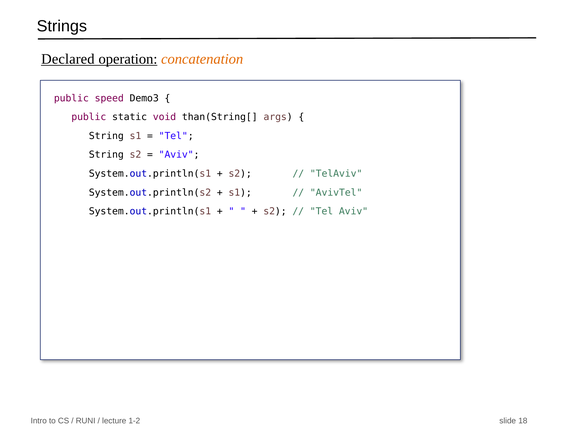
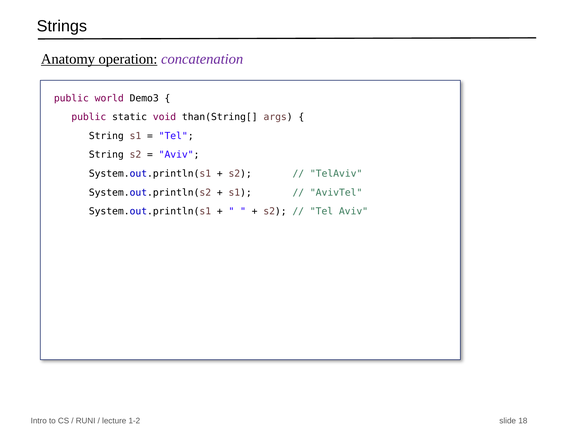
Declared: Declared -> Anatomy
concatenation colour: orange -> purple
speed: speed -> world
